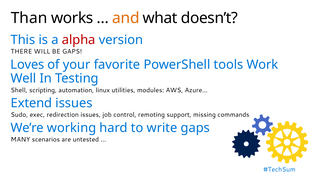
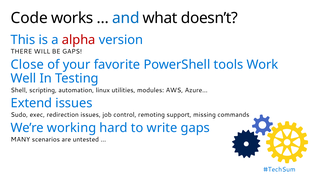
Than: Than -> Code
and colour: orange -> blue
Loves: Loves -> Close
